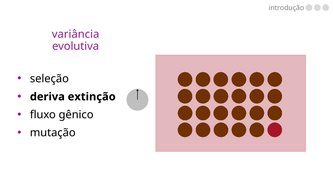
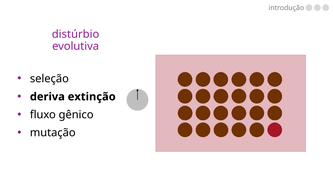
variância: variância -> distúrbio
